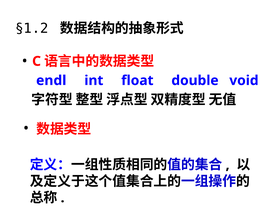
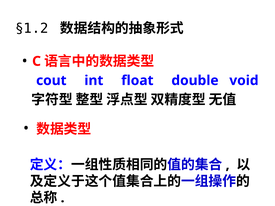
endl: endl -> cout
